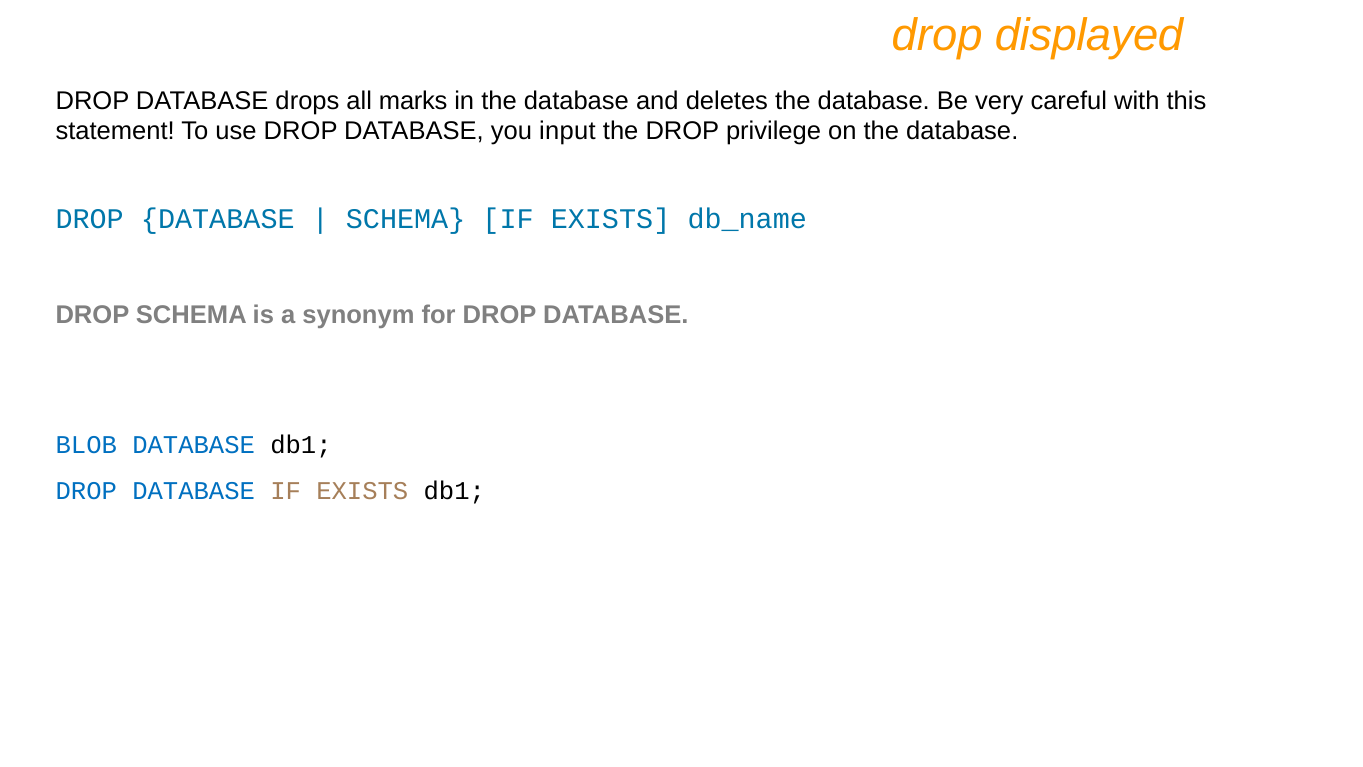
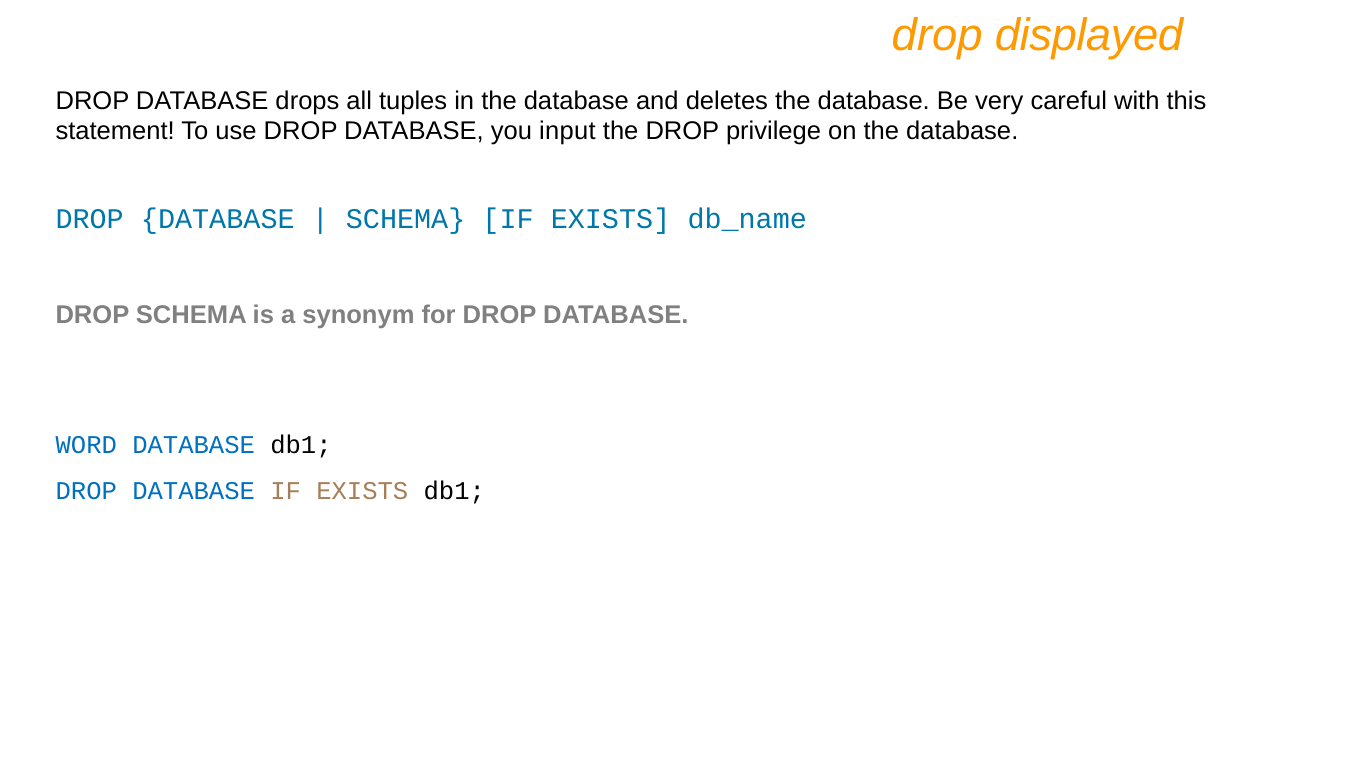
marks: marks -> tuples
BLOB: BLOB -> WORD
